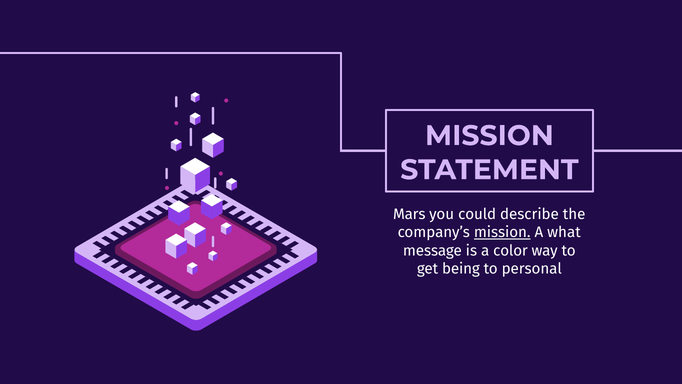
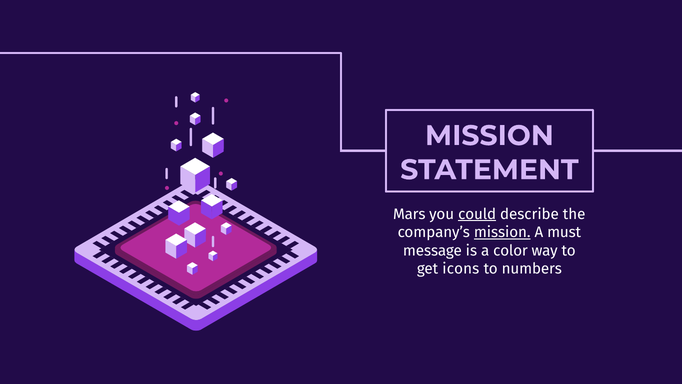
could underline: none -> present
what: what -> must
being: being -> icons
personal: personal -> numbers
